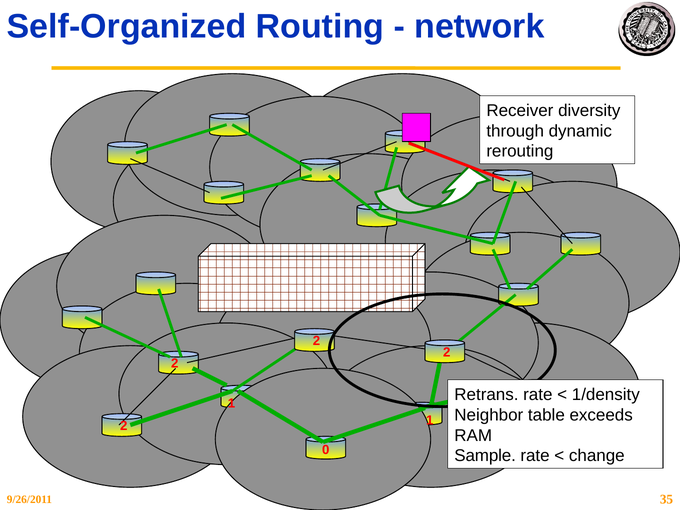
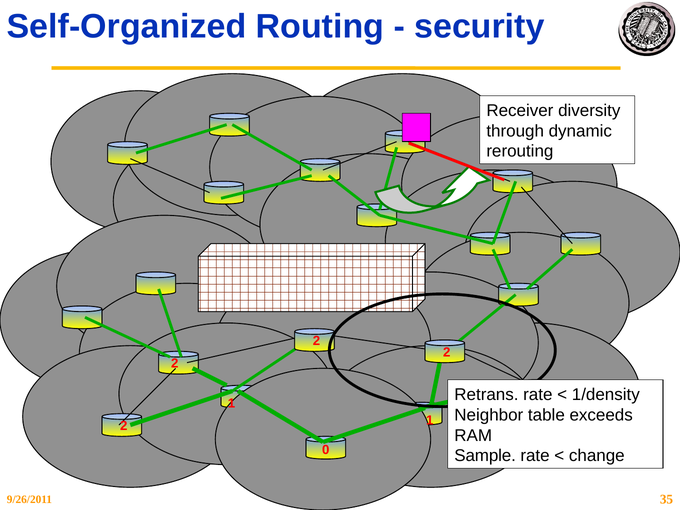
network: network -> security
